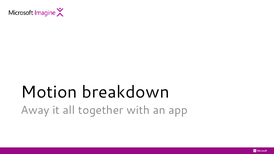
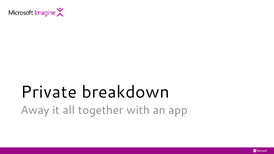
Motion: Motion -> Private
